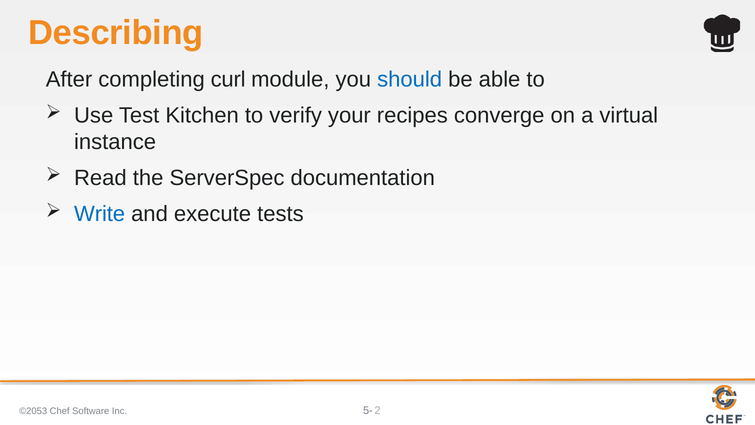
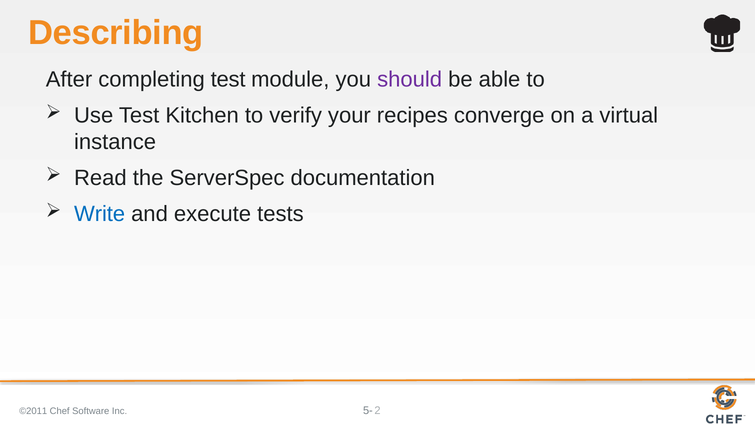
completing curl: curl -> test
should colour: blue -> purple
©2053: ©2053 -> ©2011
